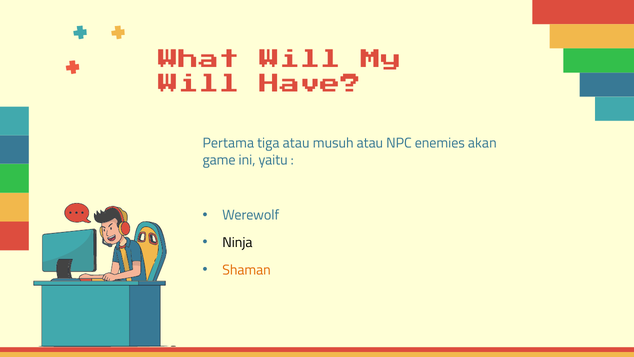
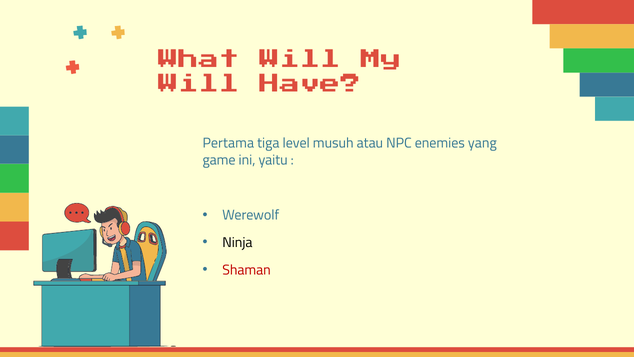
tiga atau: atau -> level
akan: akan -> yang
Shaman colour: orange -> red
